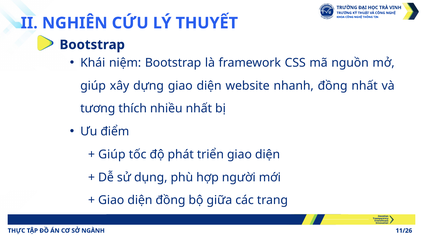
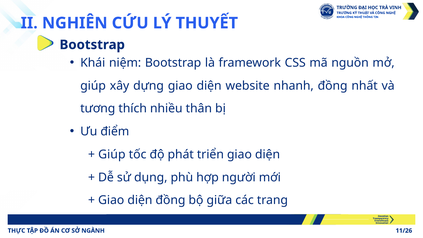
nhiều nhất: nhất -> thân
